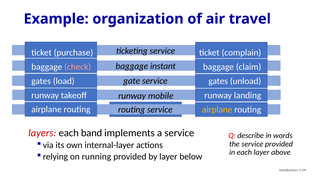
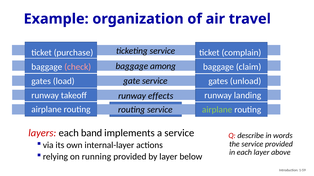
instant: instant -> among
mobile: mobile -> effects
airplane at (217, 110) colour: yellow -> light green
